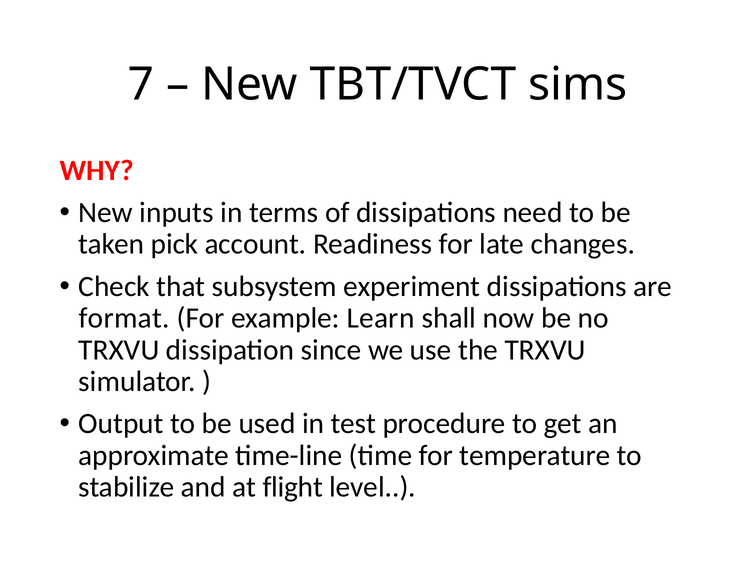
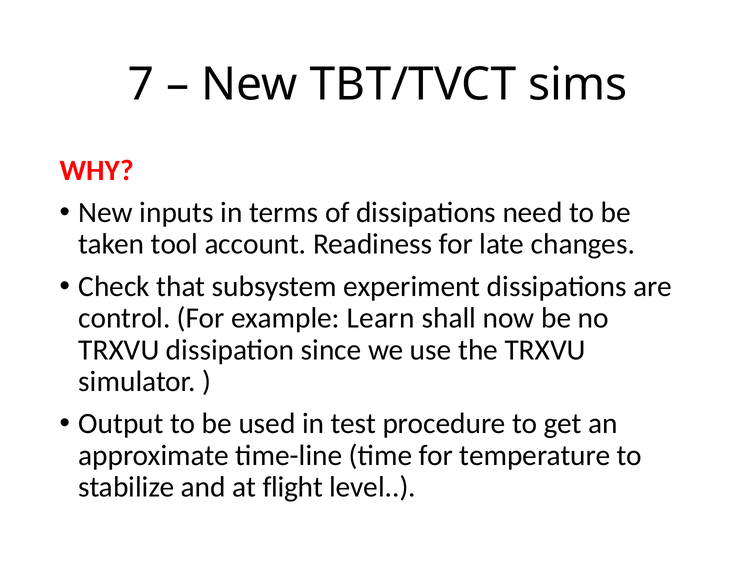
pick: pick -> tool
format: format -> control
